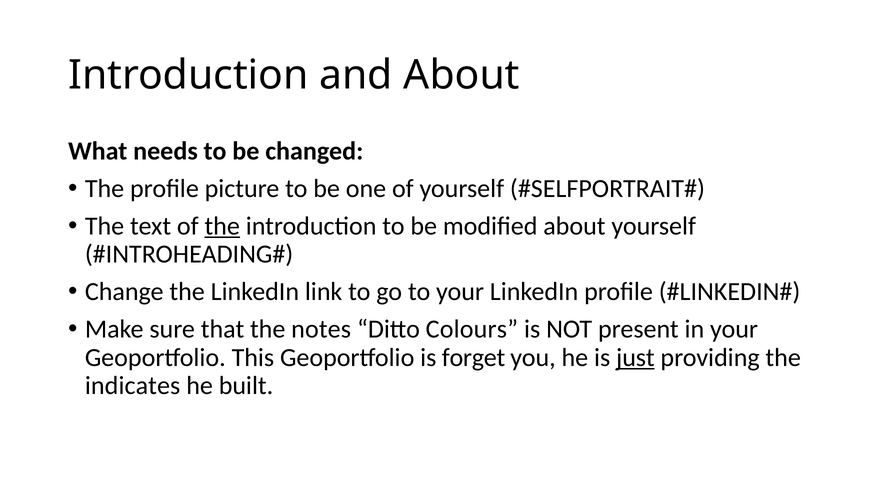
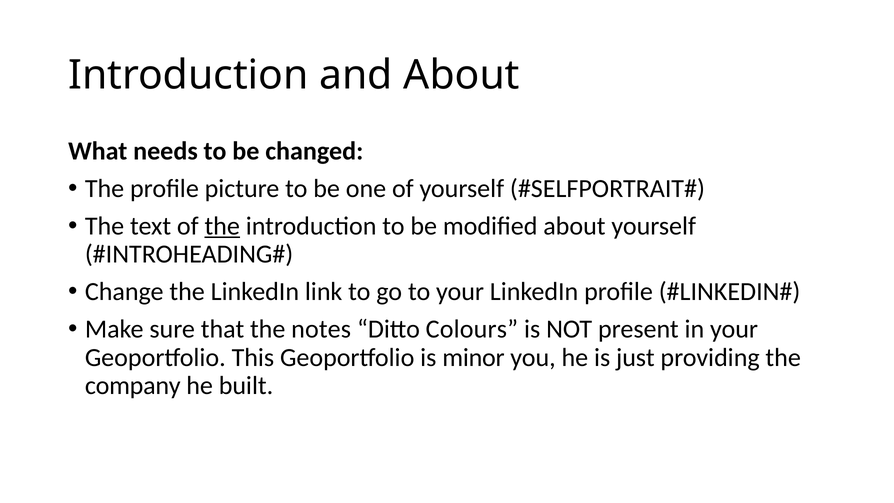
forget: forget -> minor
just underline: present -> none
indicates: indicates -> company
